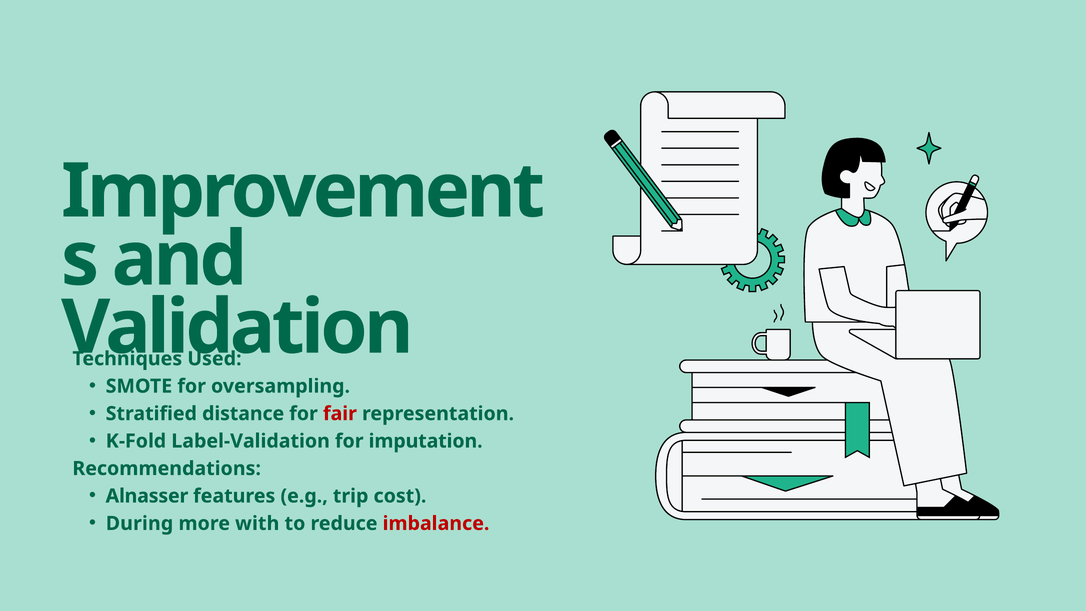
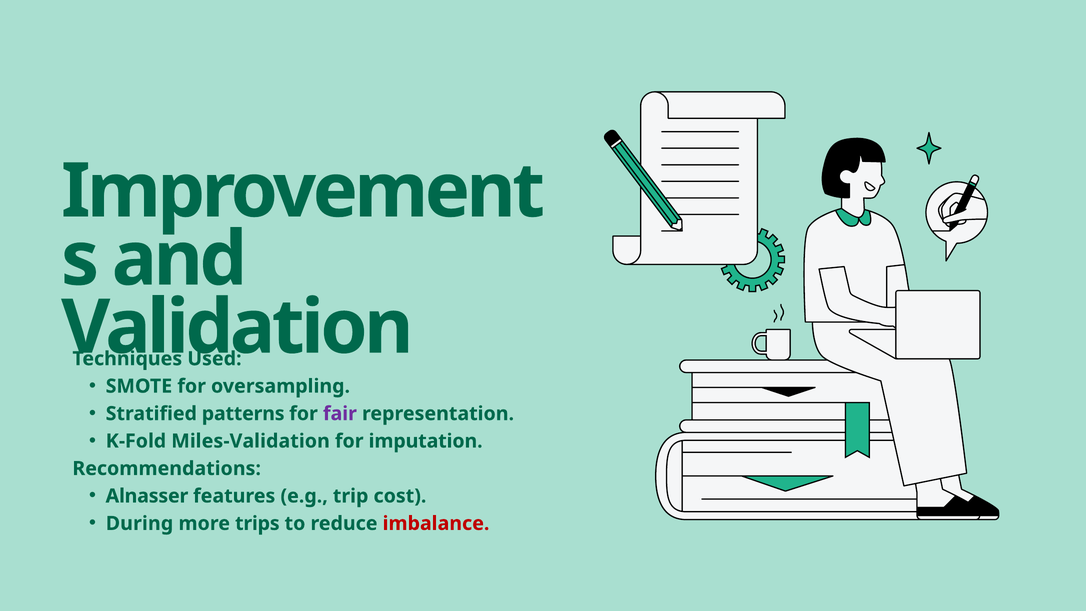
distance: distance -> patterns
fair colour: red -> purple
Label-Validation: Label-Validation -> Miles-Validation
with: with -> trips
